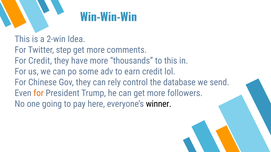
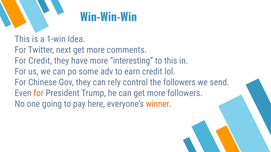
2-win: 2-win -> 1-win
step: step -> next
thousands: thousands -> interesting
the database: database -> followers
winner colour: black -> orange
